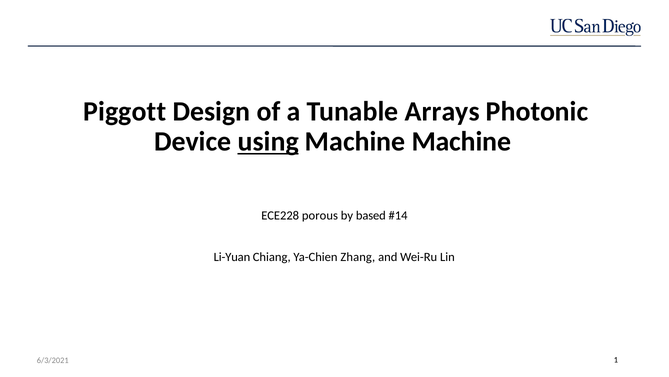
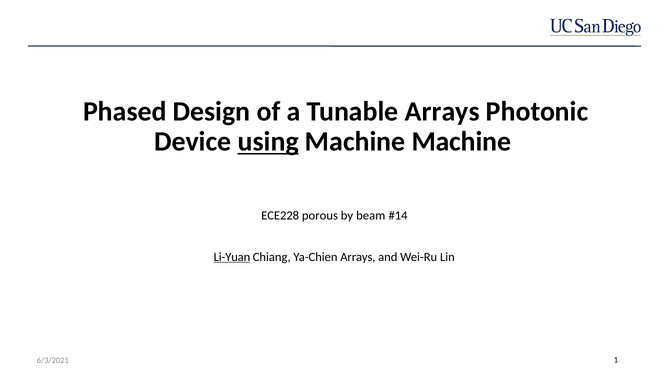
Piggott: Piggott -> Phased
based: based -> beam
Li-Yuan underline: none -> present
Ya-Chien Zhang: Zhang -> Arrays
